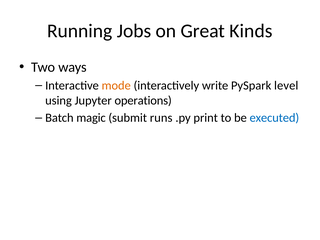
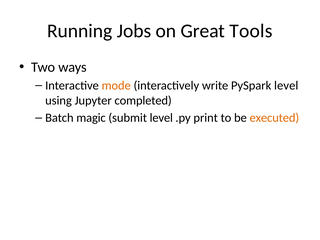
Kinds: Kinds -> Tools
operations: operations -> completed
submit runs: runs -> level
executed colour: blue -> orange
